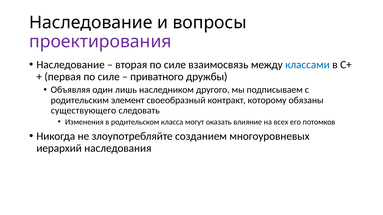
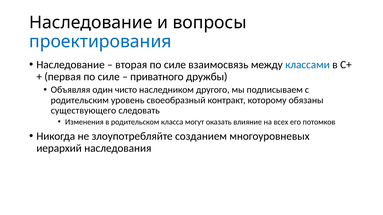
проектирования colour: purple -> blue
лишь: лишь -> чисто
элемент: элемент -> уровень
